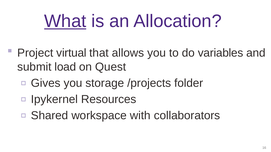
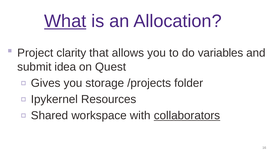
virtual: virtual -> clarity
load: load -> idea
collaborators underline: none -> present
